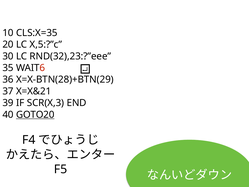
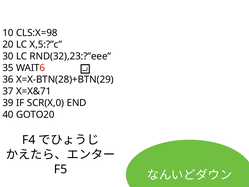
CLS:X=35: CLS:X=35 -> CLS:X=98
X=X&21: X=X&21 -> X=X&71
SCR(X,3: SCR(X,3 -> SCR(X,0
GOTO20 underline: present -> none
